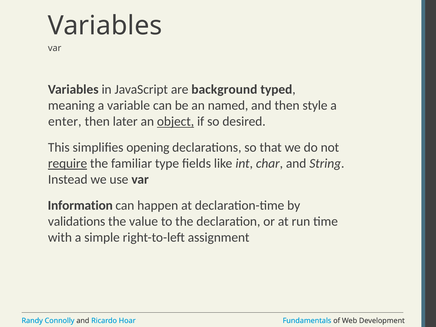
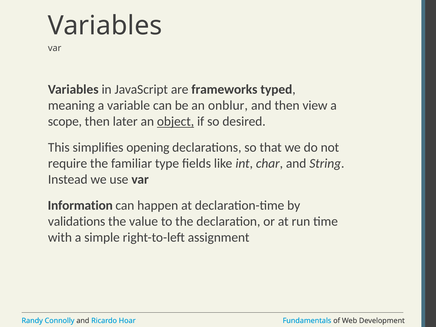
background: background -> frameworks
named: named -> onblur
style: style -> view
enter: enter -> scope
require underline: present -> none
